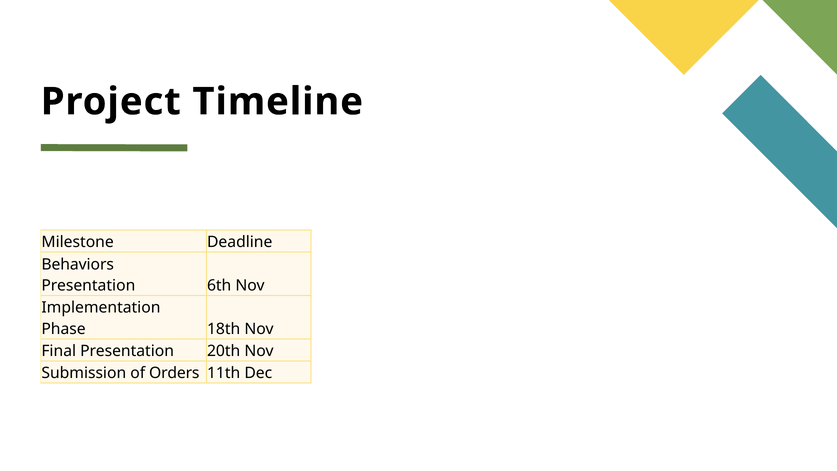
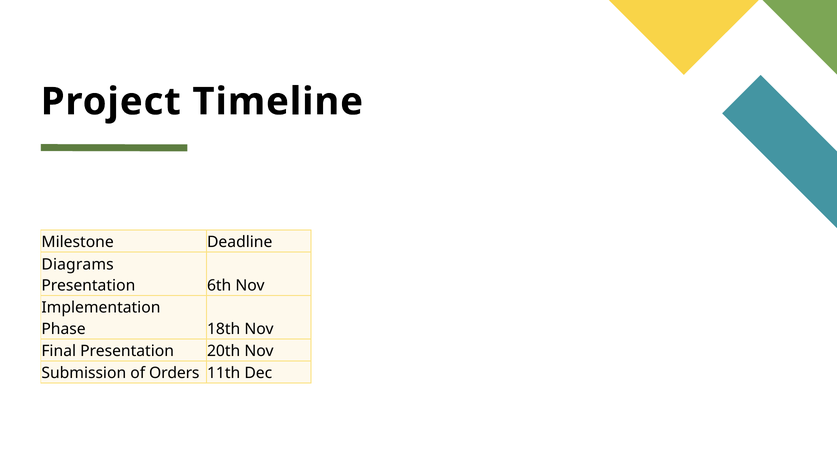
Behaviors: Behaviors -> Diagrams
